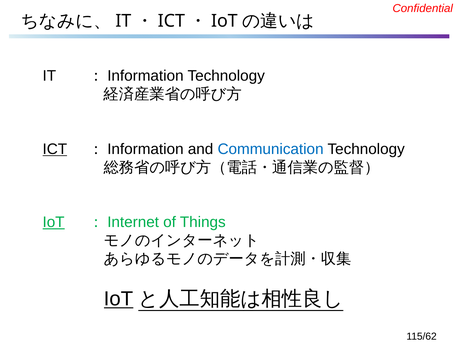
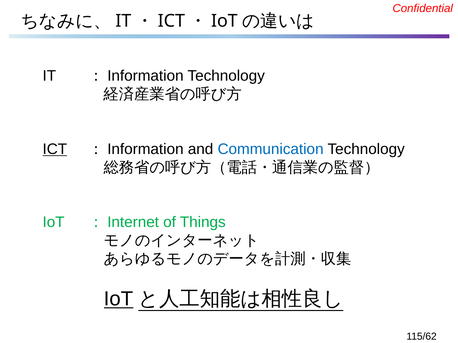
IoT at (54, 223) underline: present -> none
